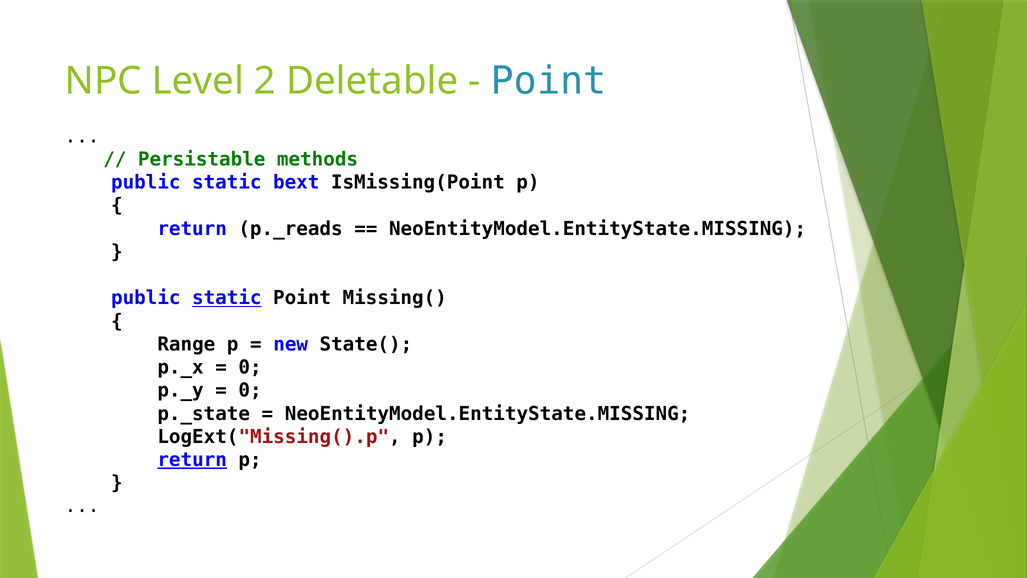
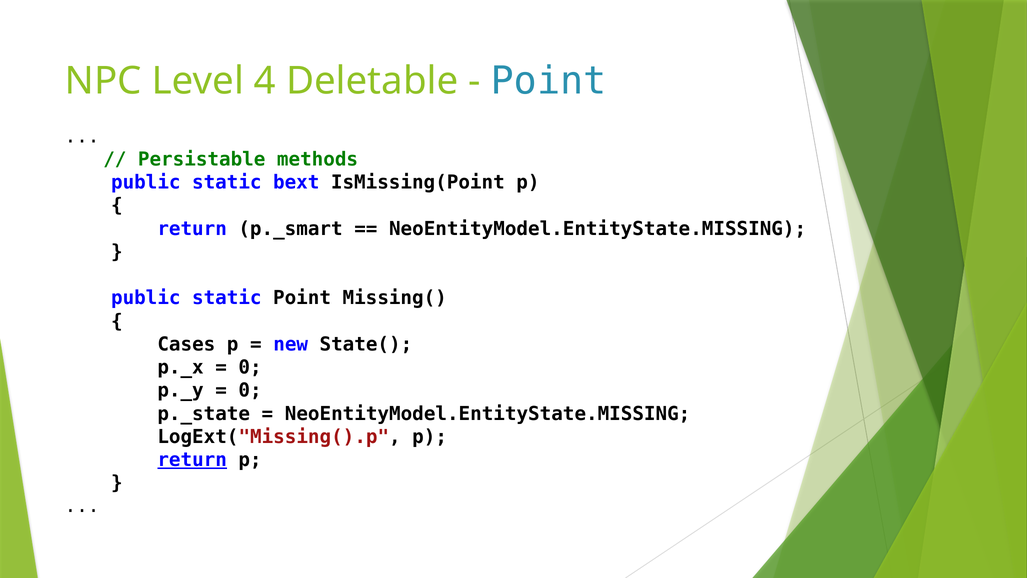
2: 2 -> 4
p._reads: p._reads -> p._smart
static at (227, 298) underline: present -> none
Range: Range -> Cases
